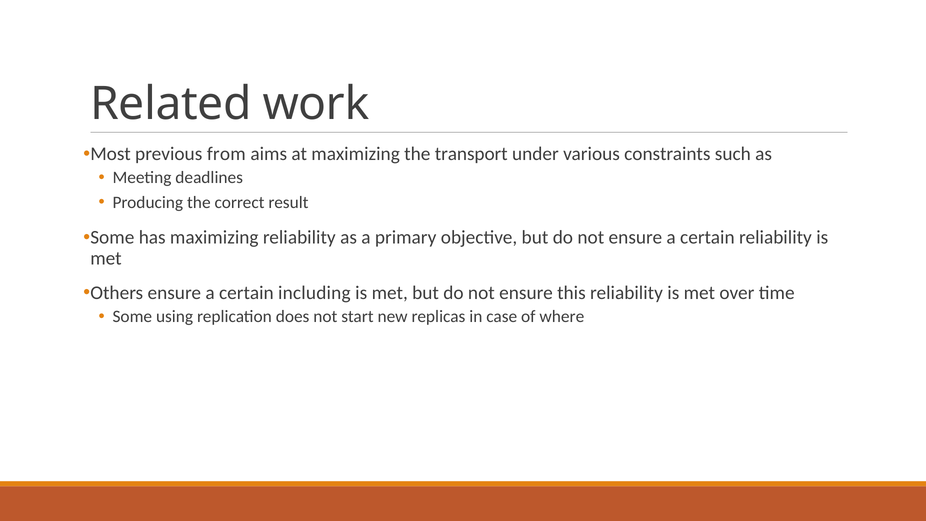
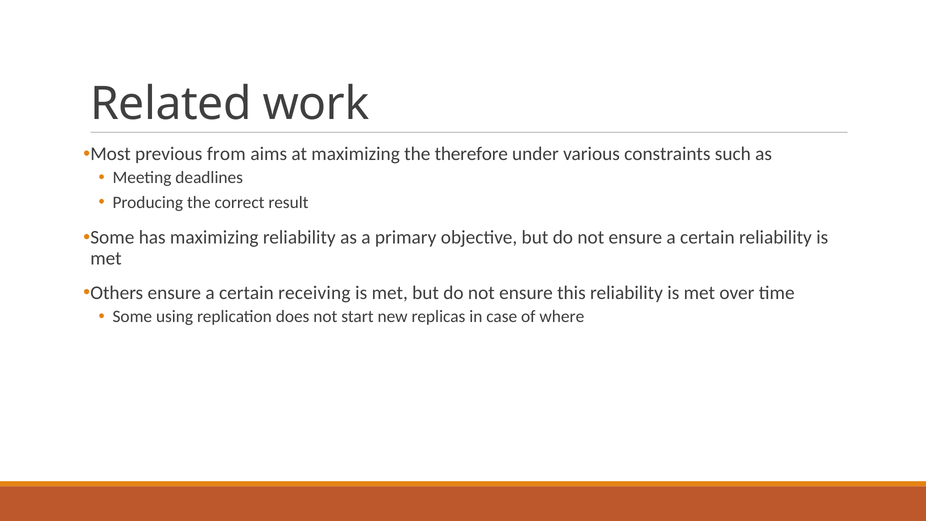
transport: transport -> therefore
including: including -> receiving
